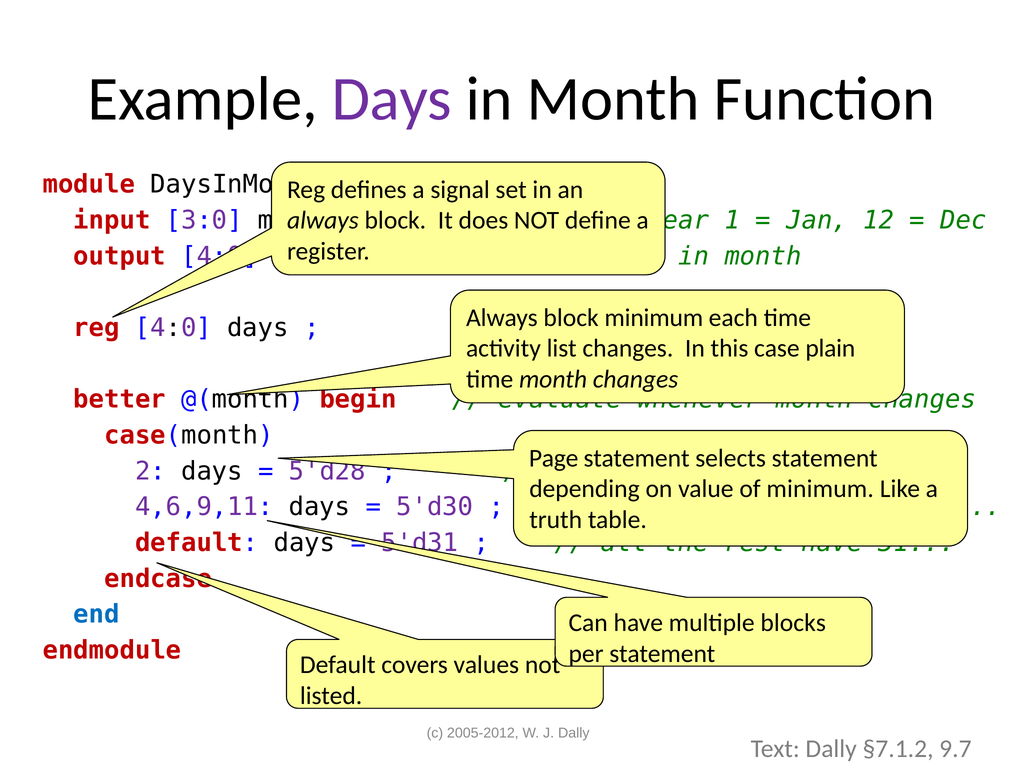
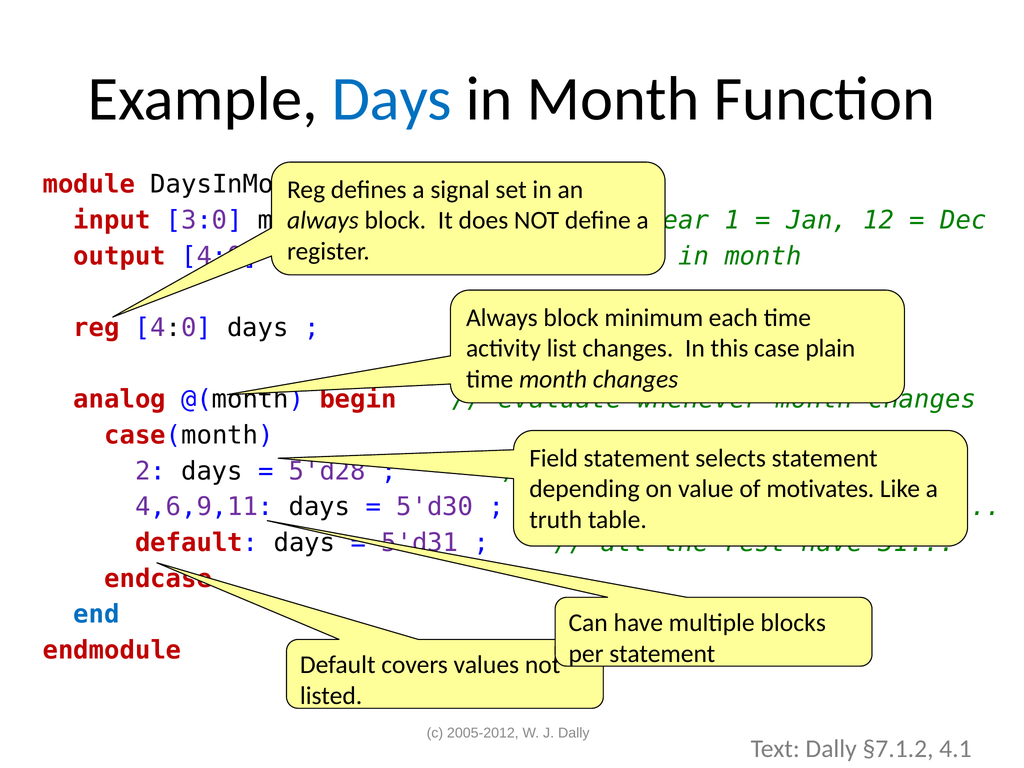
Days at (392, 99) colour: purple -> blue
better: better -> analog
Page: Page -> Field
of minimum: minimum -> motivates
9.7: 9.7 -> 4.1
